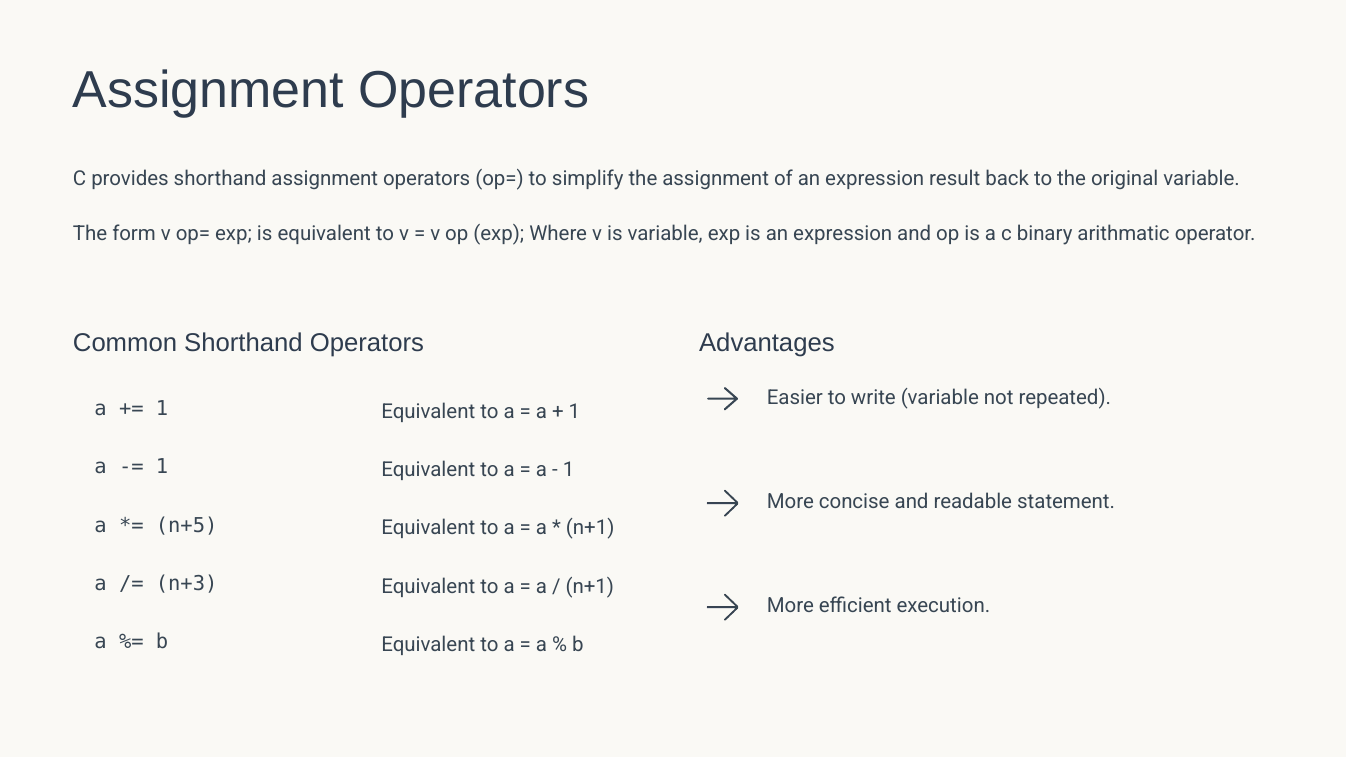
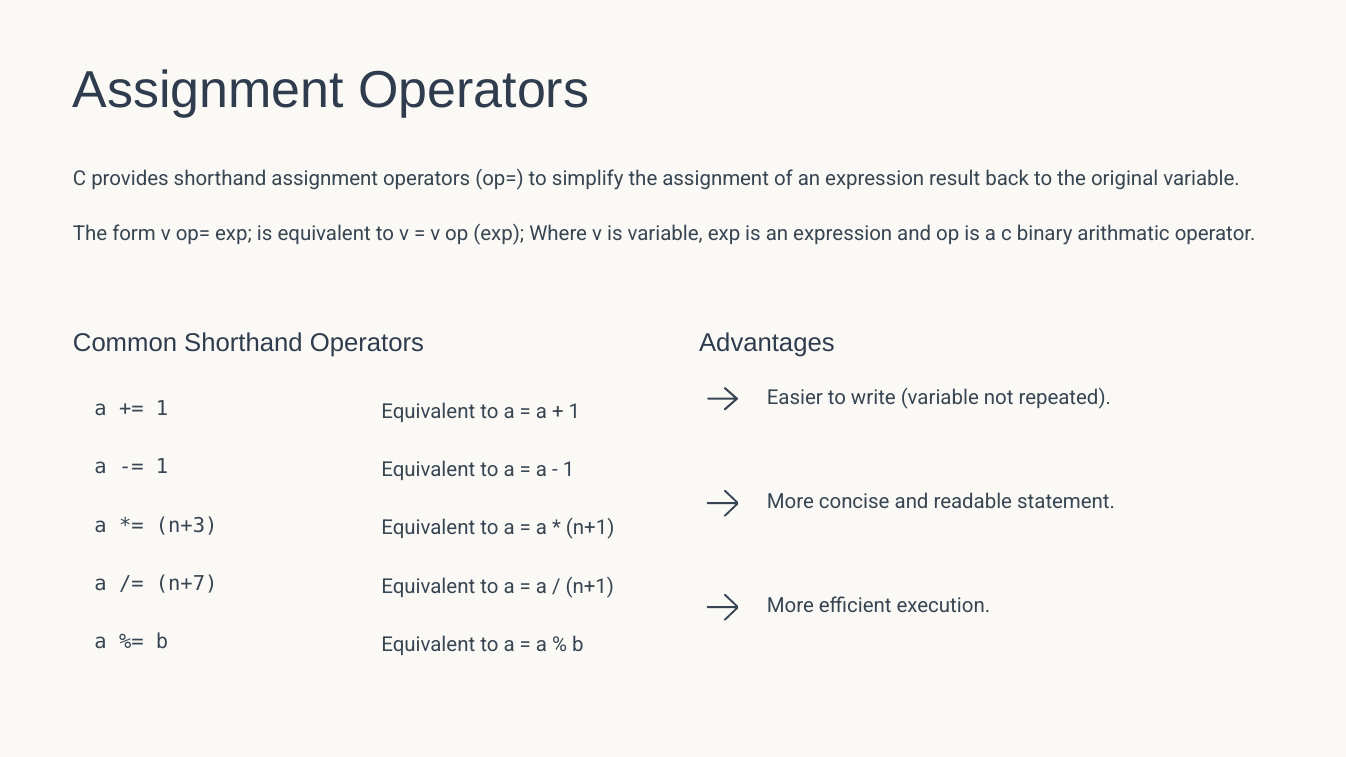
n+5: n+5 -> n+3
n+3: n+3 -> n+7
